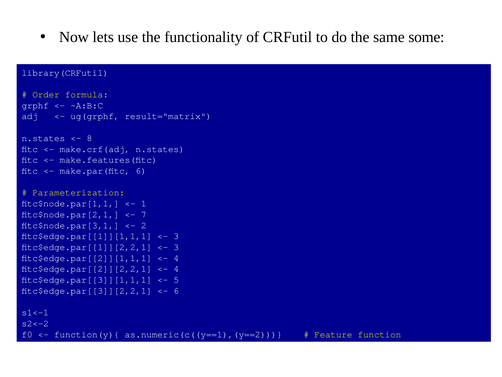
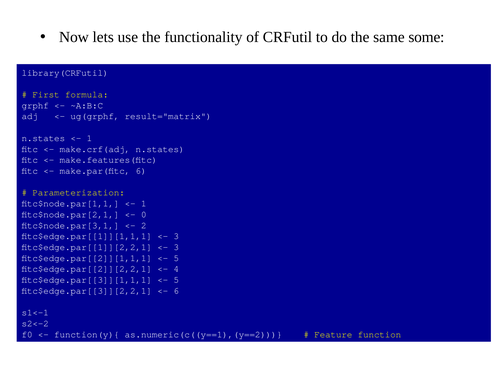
Order: Order -> First
8 at (89, 138): 8 -> 1
7: 7 -> 0
4 at (176, 258): 4 -> 5
